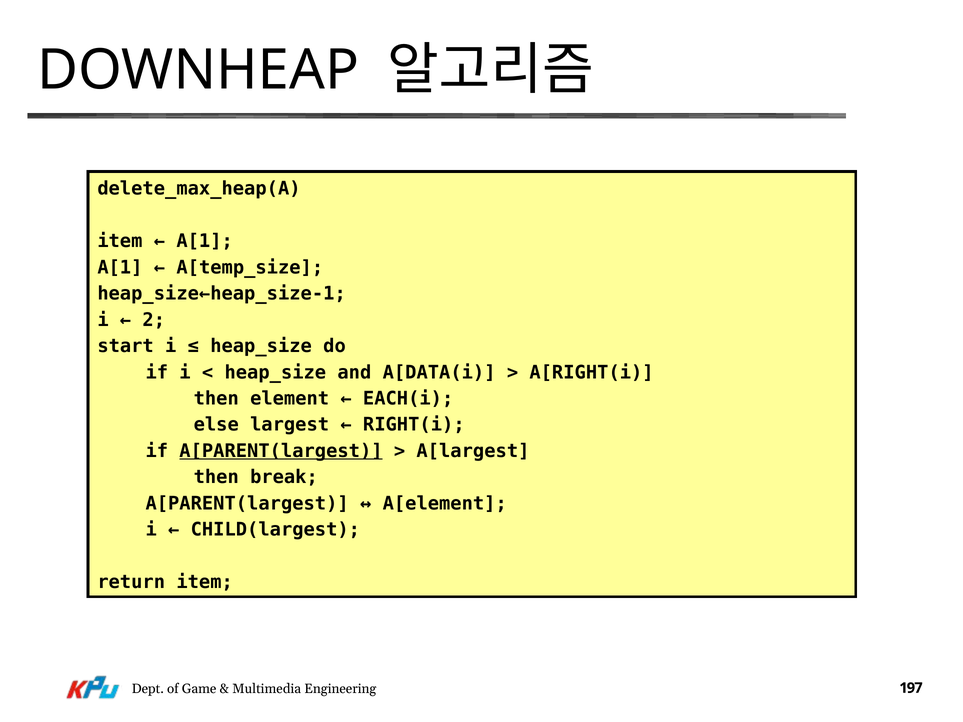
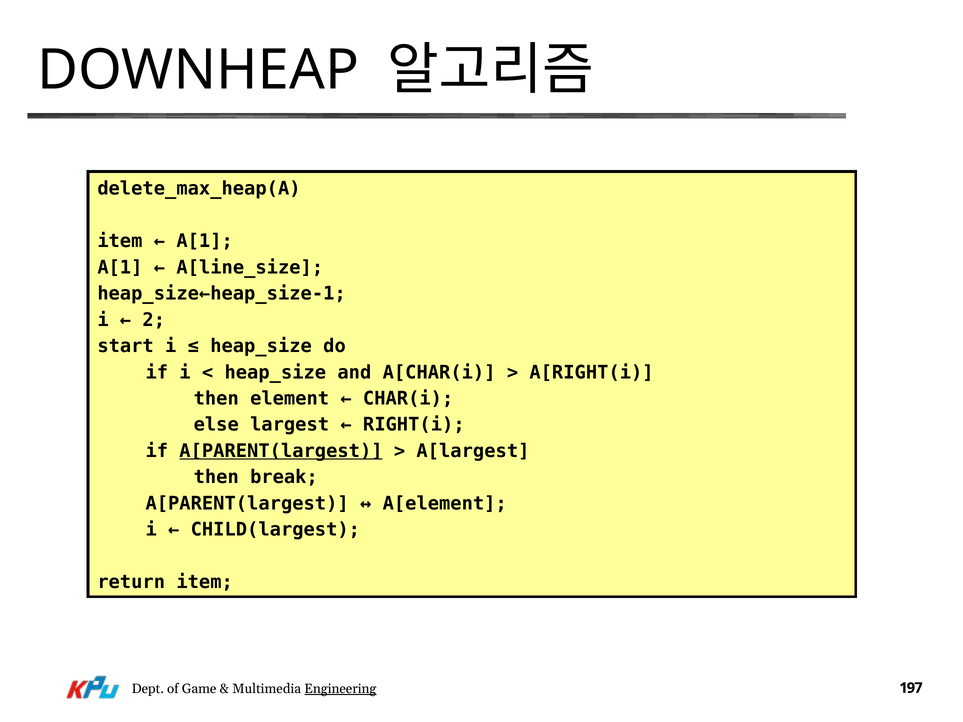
A[temp_size: A[temp_size -> A[line_size
A[DATA(i: A[DATA(i -> A[CHAR(i
EACH(i: EACH(i -> CHAR(i
Engineering underline: none -> present
